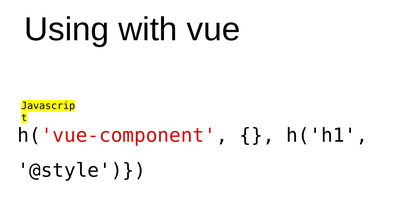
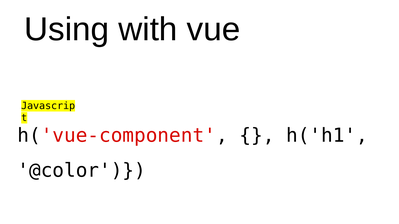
@style: @style -> @color
